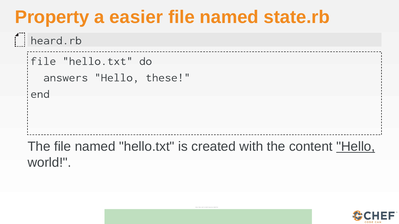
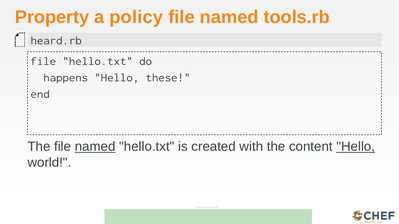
easier: easier -> policy
state.rb: state.rb -> tools.rb
answers: answers -> happens
named at (95, 147) underline: none -> present
